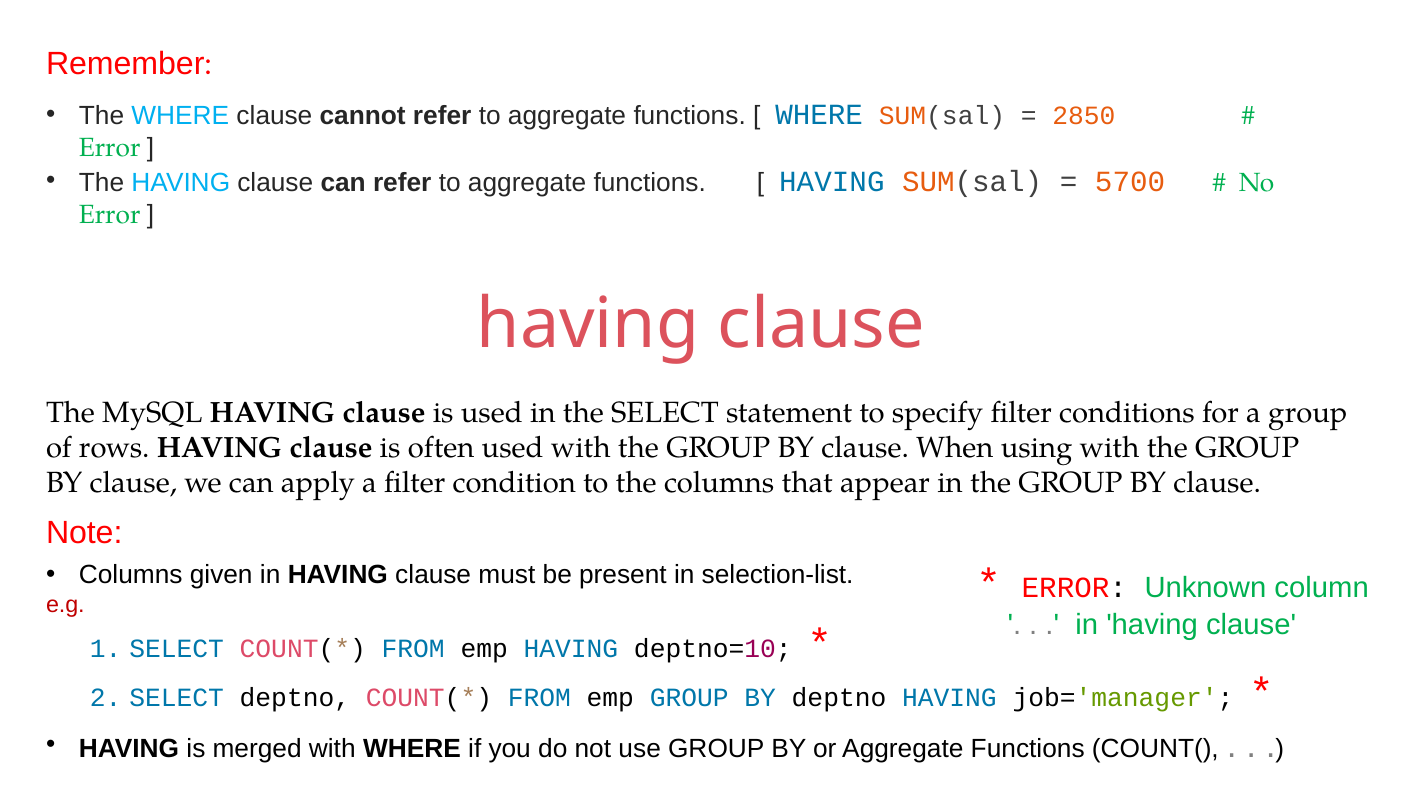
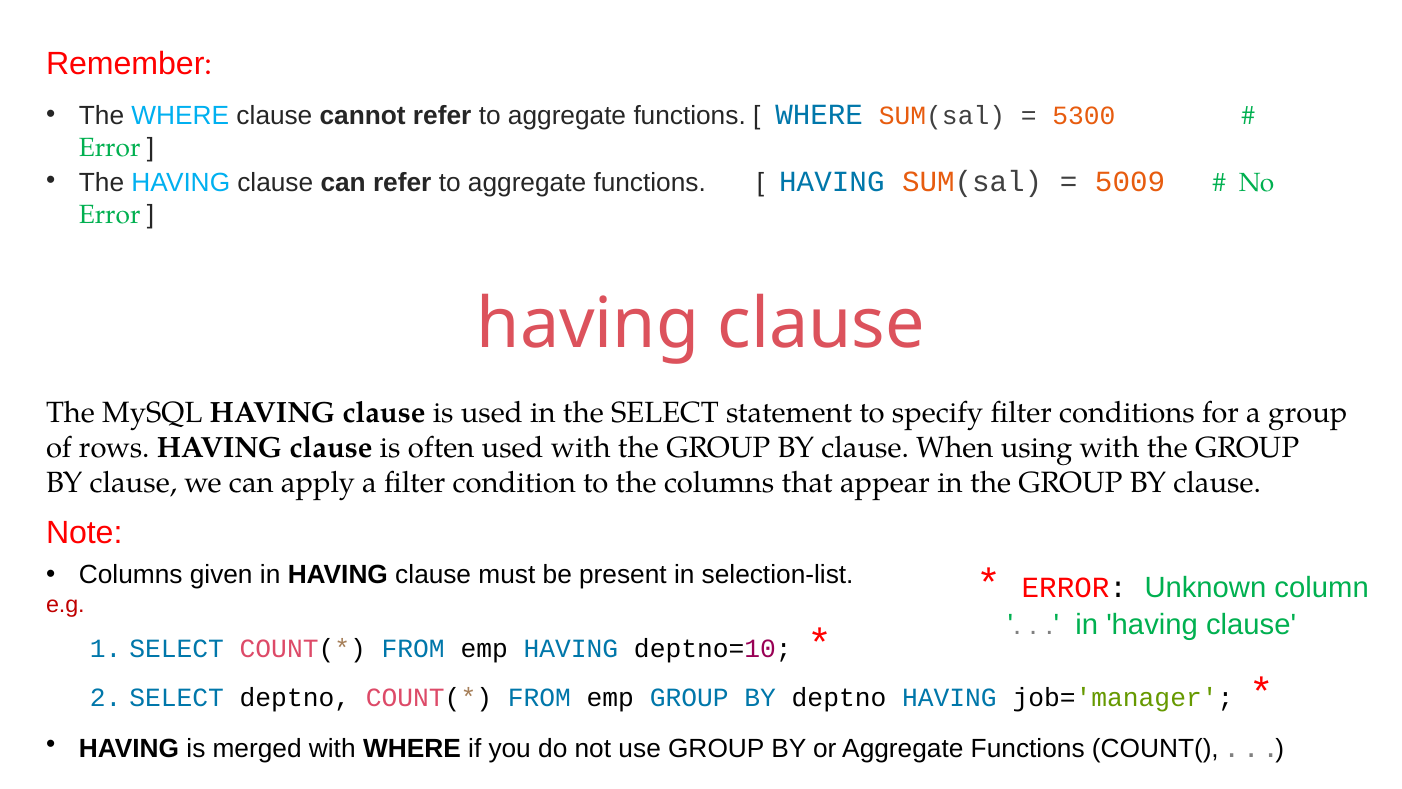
2850: 2850 -> 5300
5700: 5700 -> 5009
